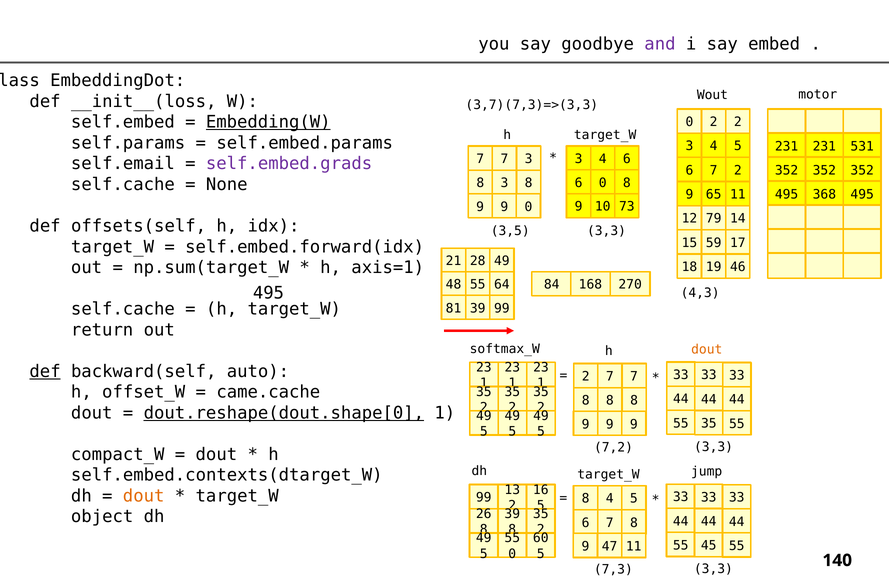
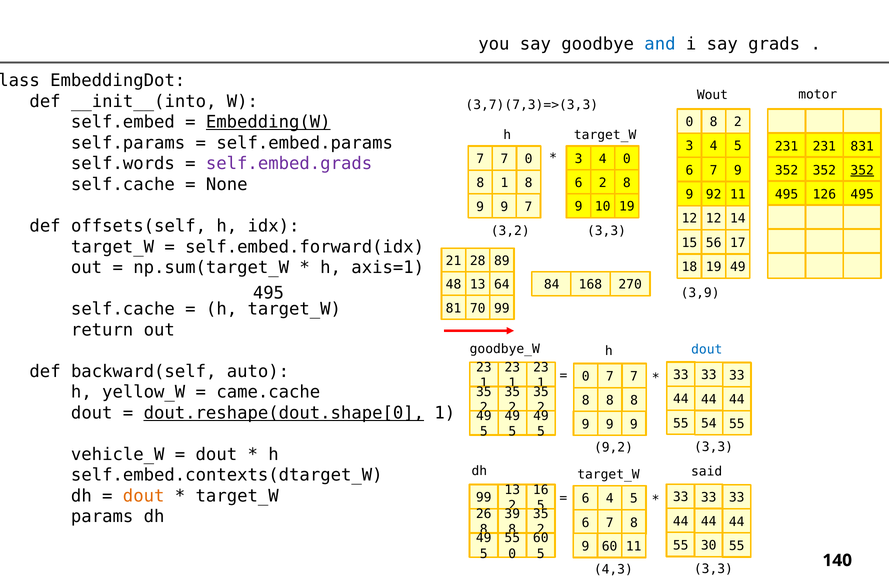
and colour: purple -> blue
embed: embed -> grads
__init__(loss: __init__(loss -> __init__(into
0 2: 2 -> 8
531: 531 -> 831
7 3: 3 -> 0
4 6: 6 -> 0
self.email: self.email -> self.words
7 2: 2 -> 9
352 at (862, 170) underline: none -> present
6 0: 0 -> 2
8 3: 3 -> 1
65: 65 -> 92
368: 368 -> 126
10 73: 73 -> 19
9 0: 0 -> 7
12 79: 79 -> 12
3,5: 3,5 -> 3,2
59: 59 -> 56
28 49: 49 -> 89
19 46: 46 -> 49
48 55: 55 -> 13
4,3: 4,3 -> 3,9
81 39: 39 -> 70
softmax_W: softmax_W -> goodbye_W
dout at (707, 349) colour: orange -> blue
def at (45, 371) underline: present -> none
2 at (586, 376): 2 -> 0
offset_W: offset_W -> yellow_W
9 35: 35 -> 54
7,2: 7,2 -> 9,2
compact_W: compact_W -> vehicle_W
jump: jump -> said
8 at (586, 499): 8 -> 6
object: object -> params
9 47: 47 -> 60
45: 45 -> 30
7,3: 7,3 -> 4,3
